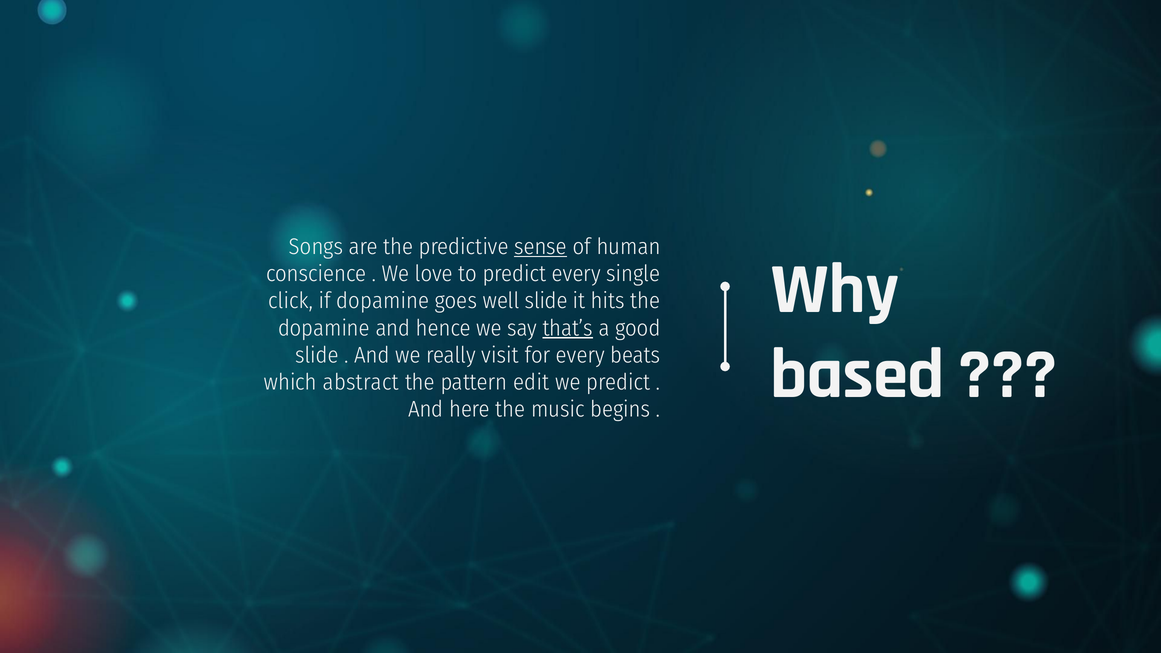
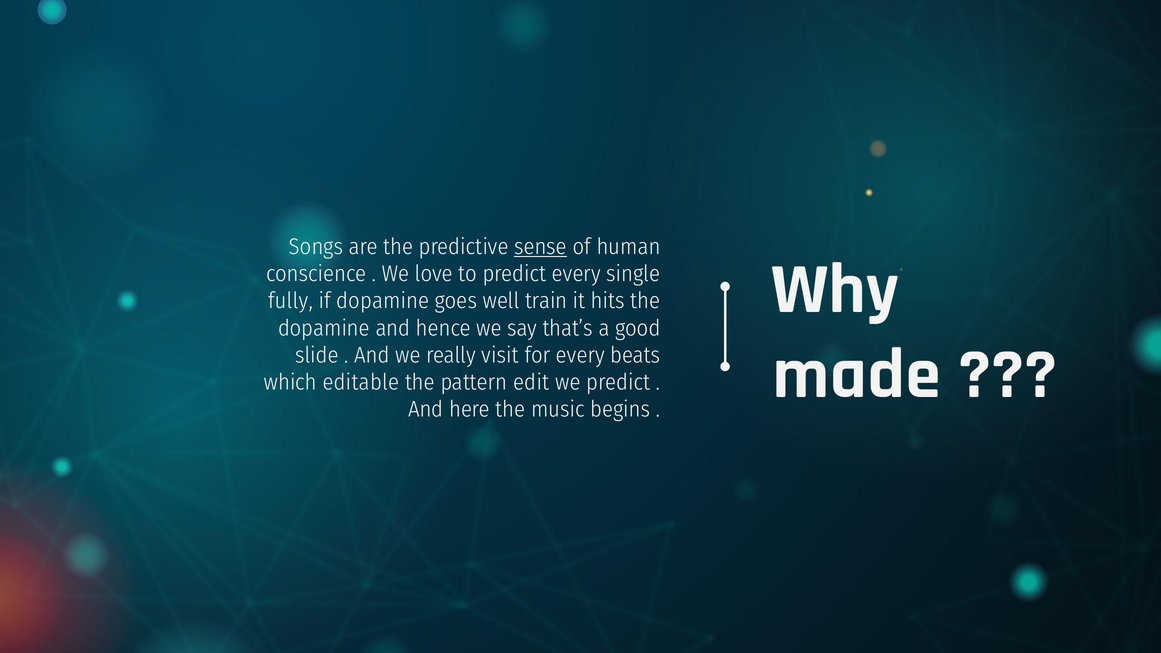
click: click -> fully
well slide: slide -> train
that’s underline: present -> none
based: based -> made
abstract: abstract -> editable
